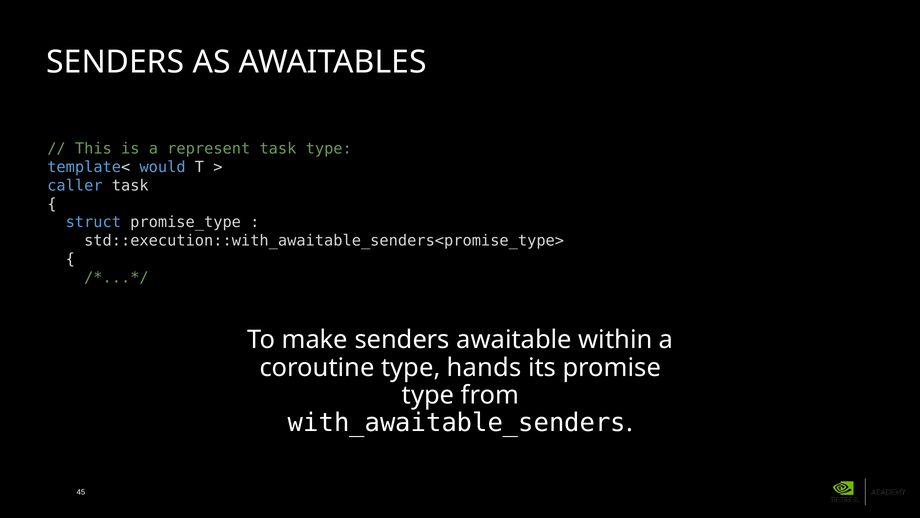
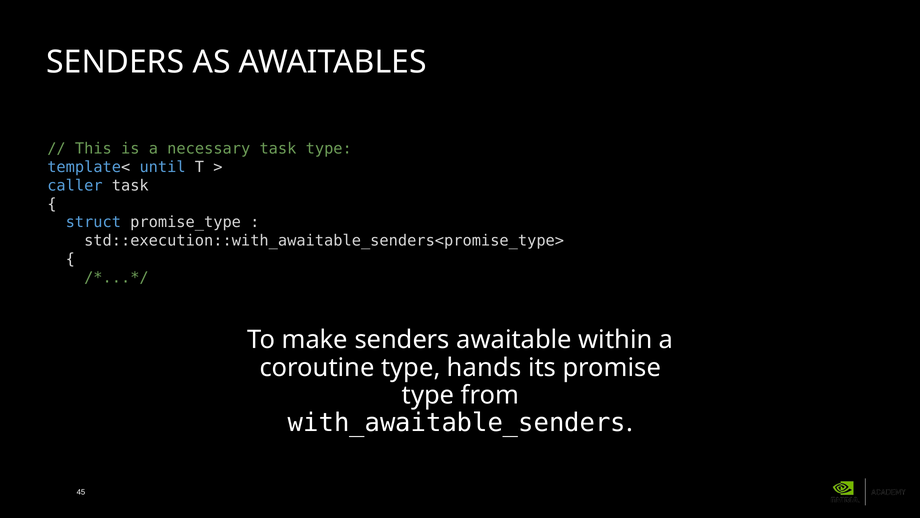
represent: represent -> necessary
would: would -> until
